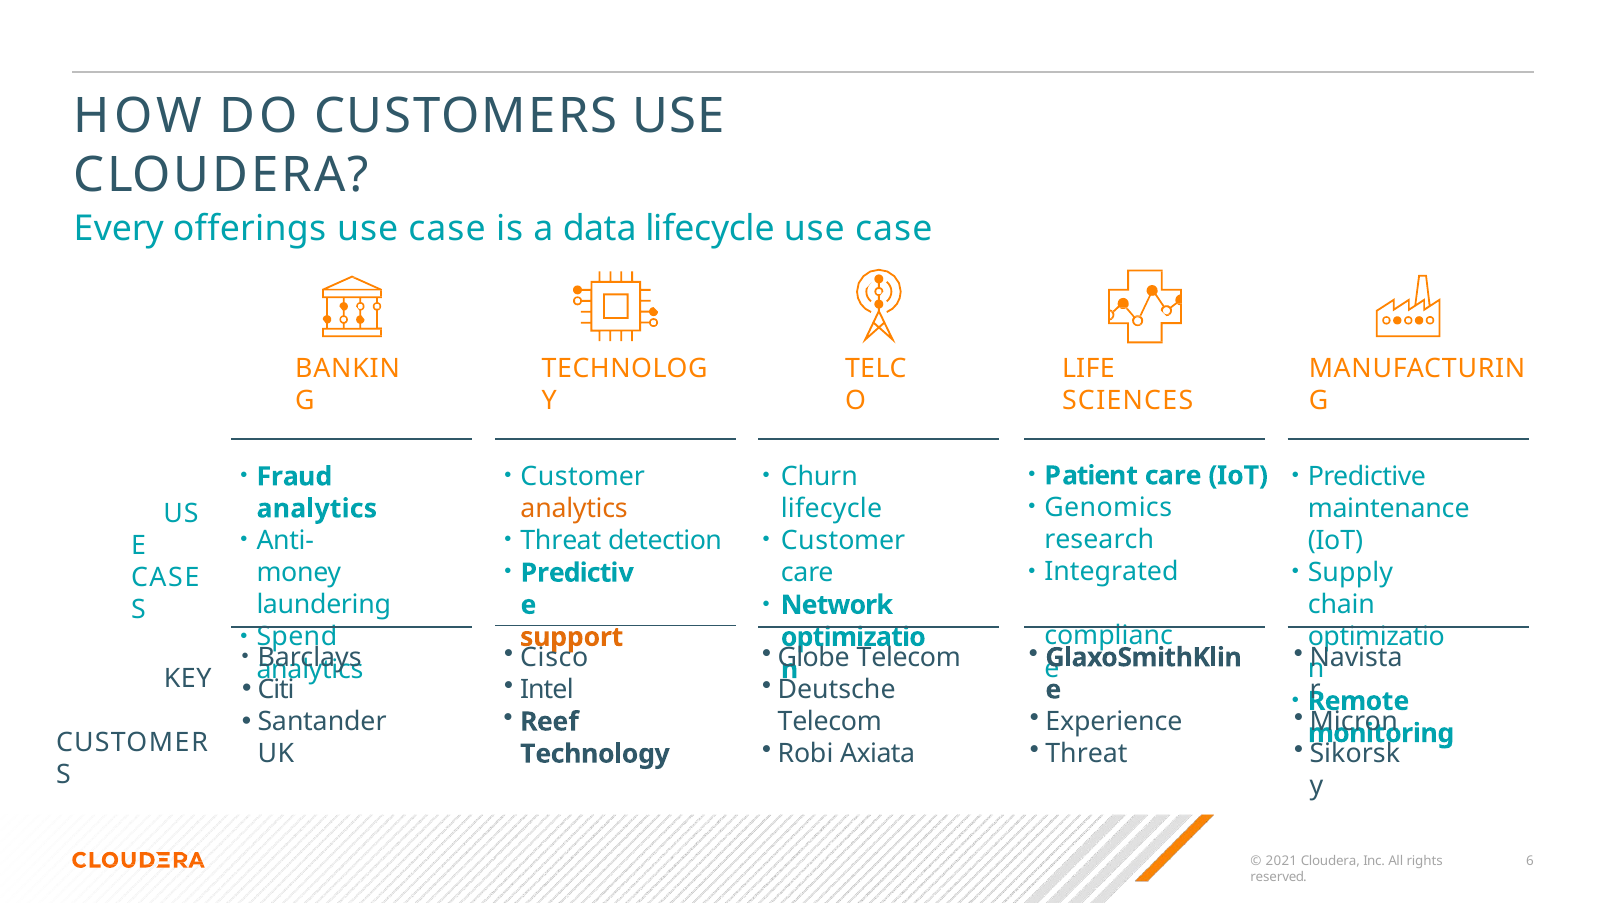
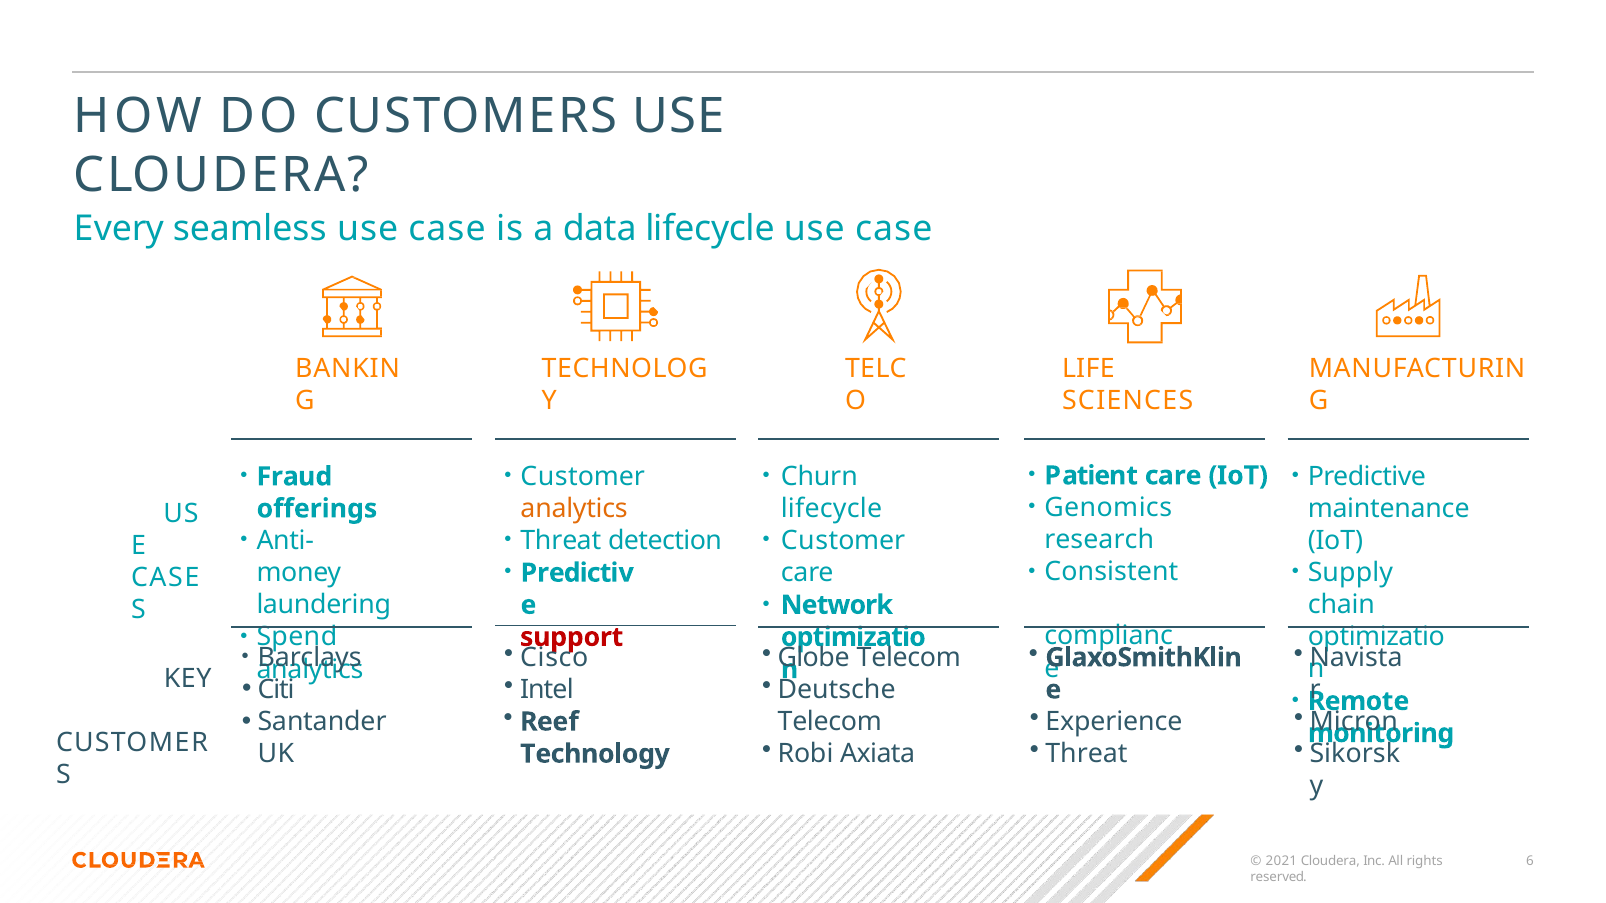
offerings: offerings -> seamless
analytics at (317, 509): analytics -> offerings
Integrated: Integrated -> Consistent
support colour: orange -> red
